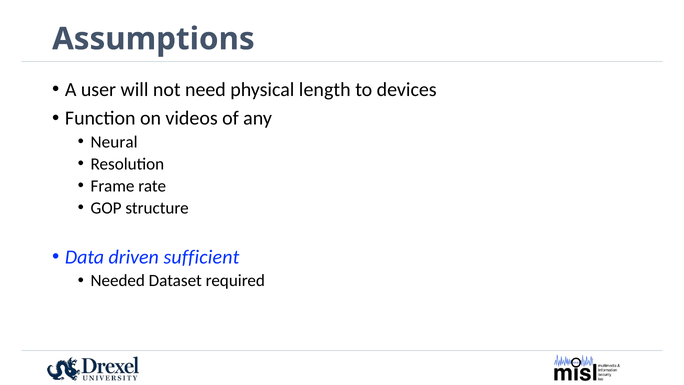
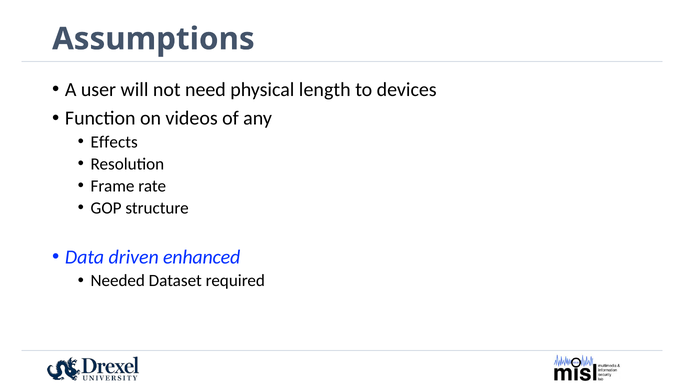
Neural: Neural -> Effects
sufficient: sufficient -> enhanced
